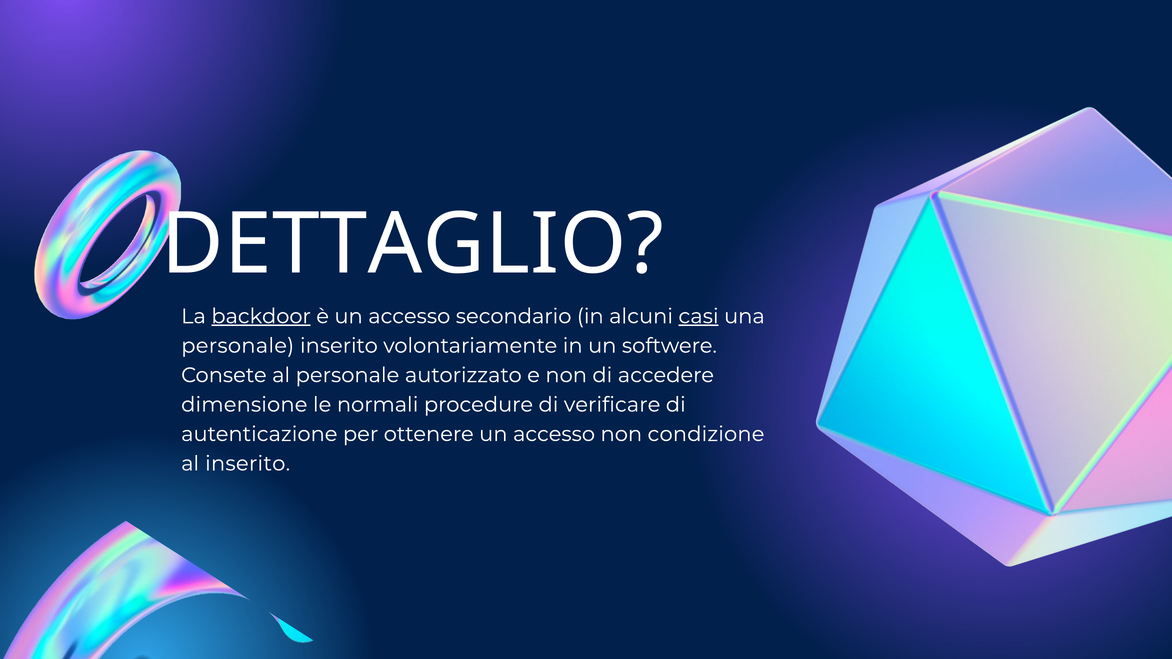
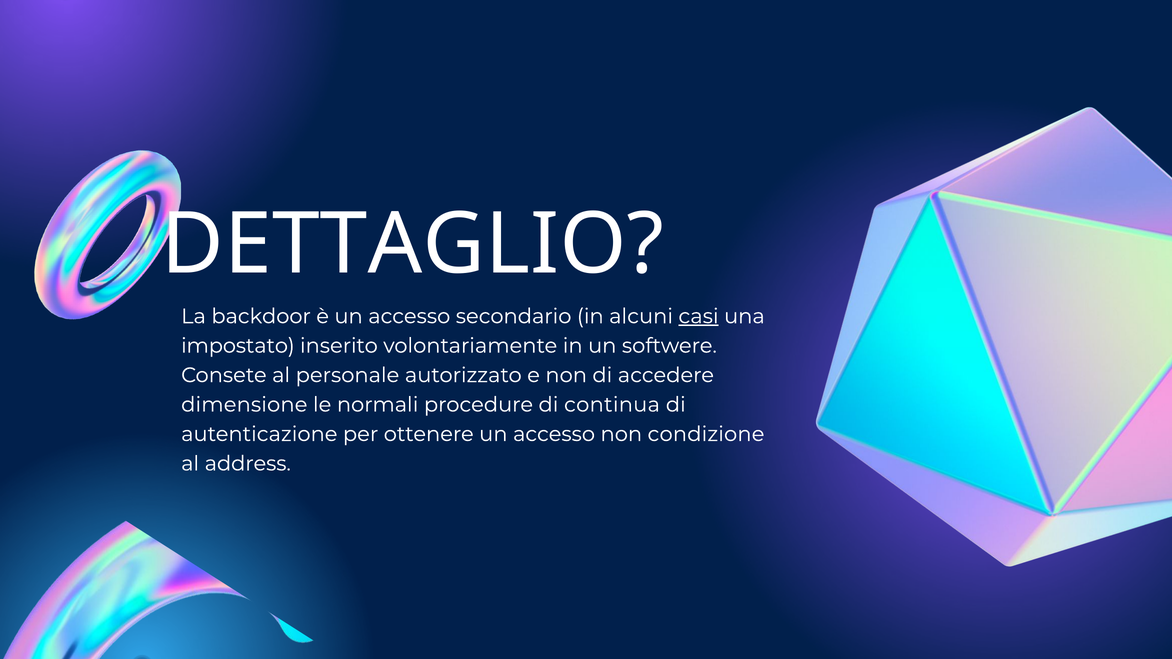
backdoor underline: present -> none
personale at (238, 346): personale -> impostato
verificare: verificare -> continua
al inserito: inserito -> address
